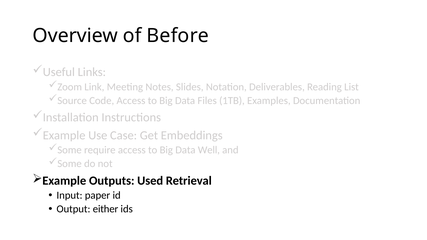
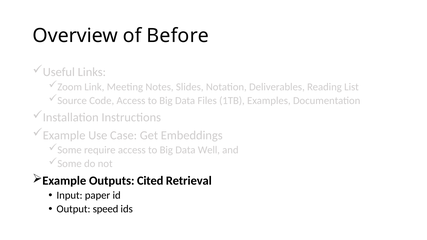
Used: Used -> Cited
either: either -> speed
